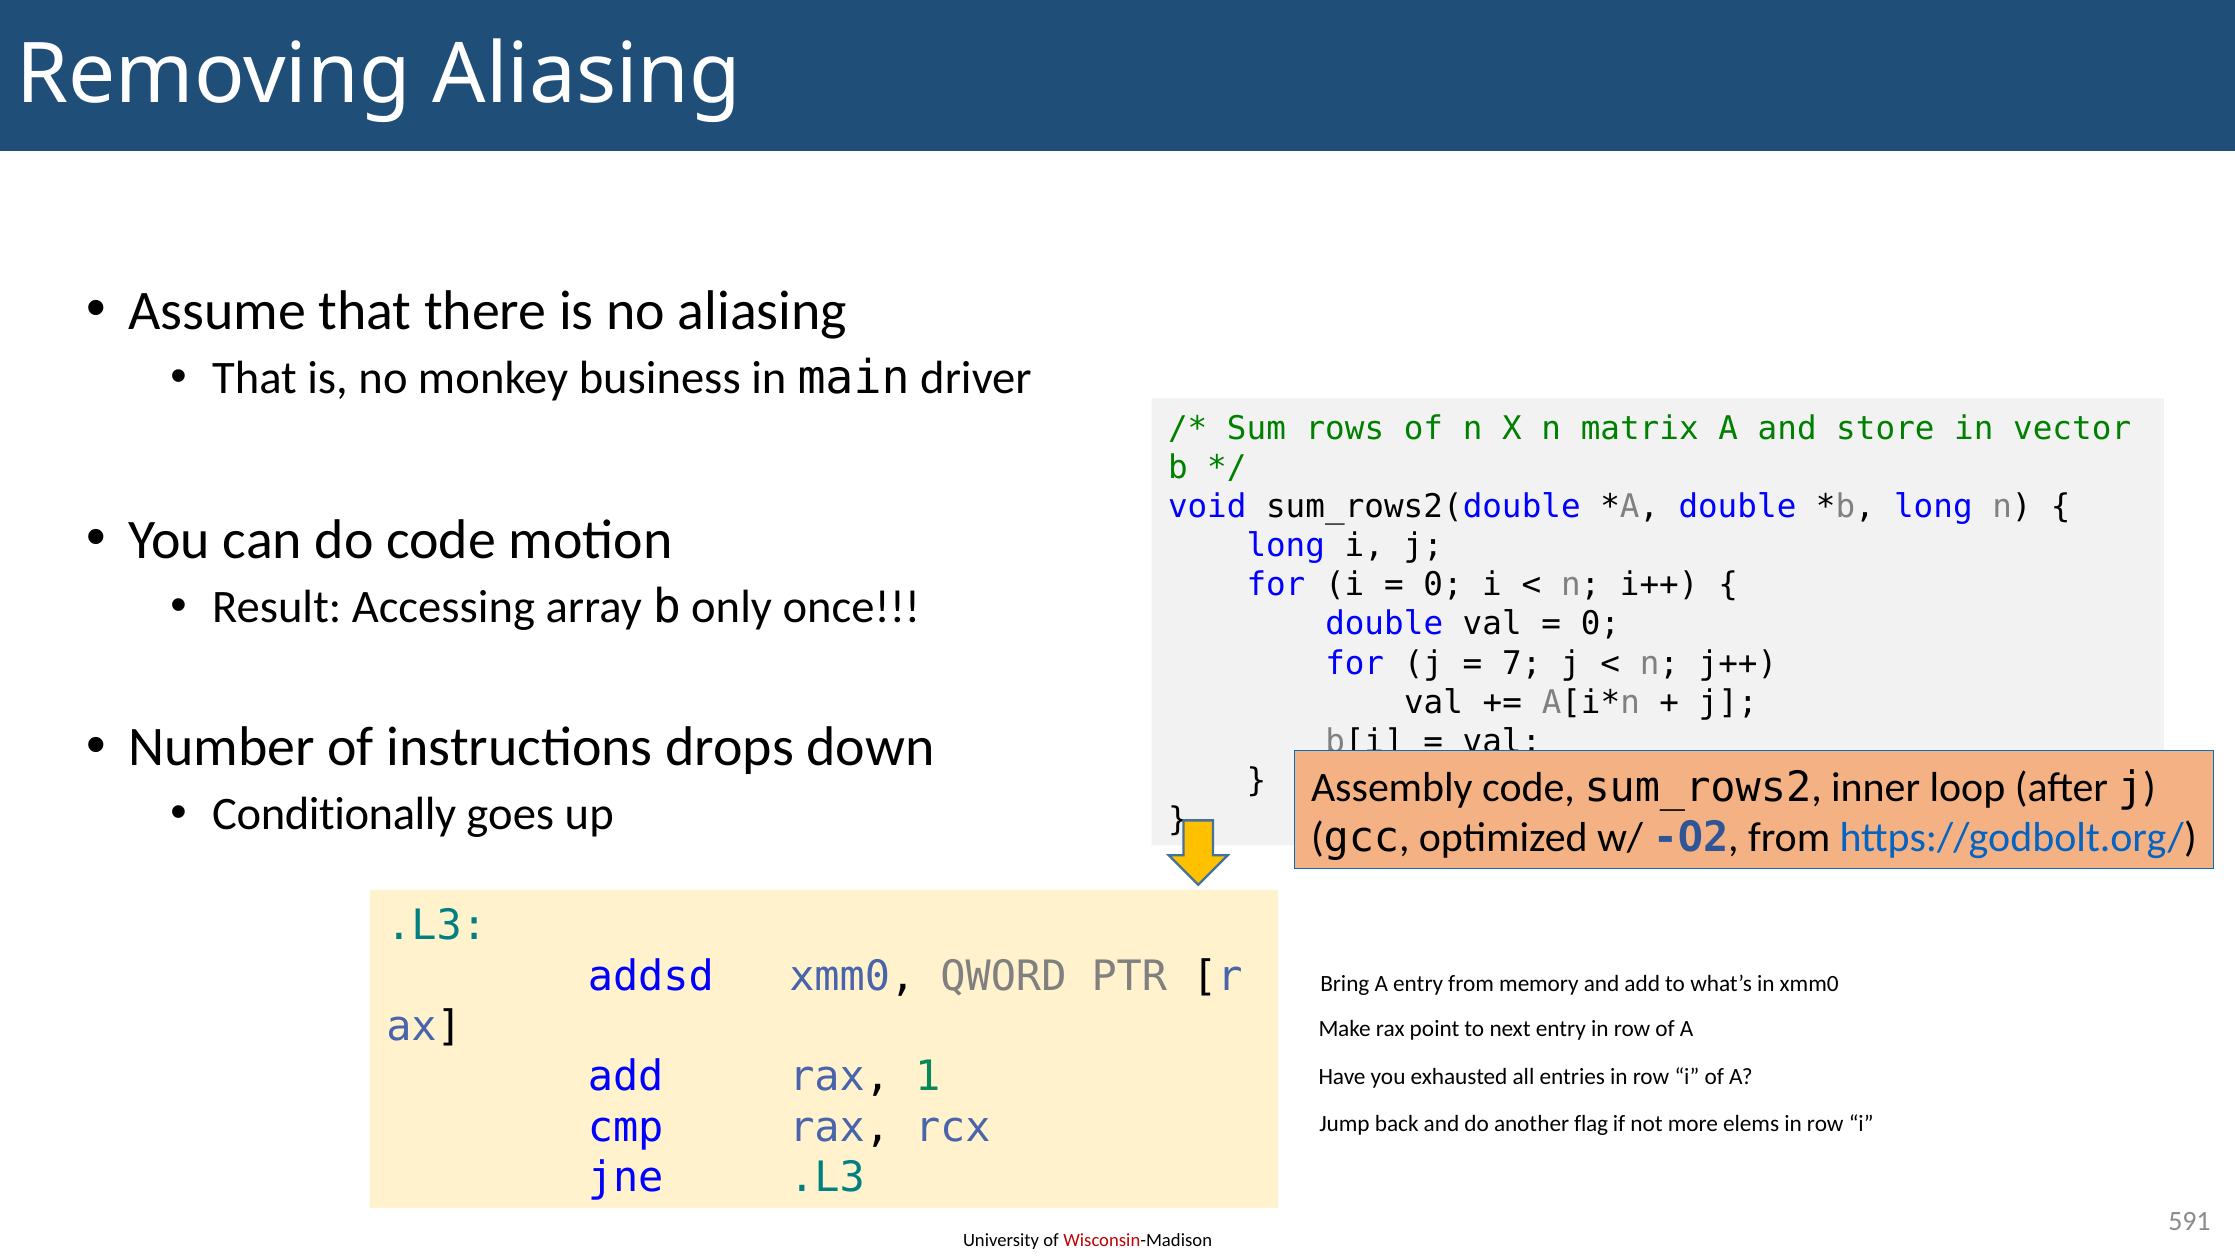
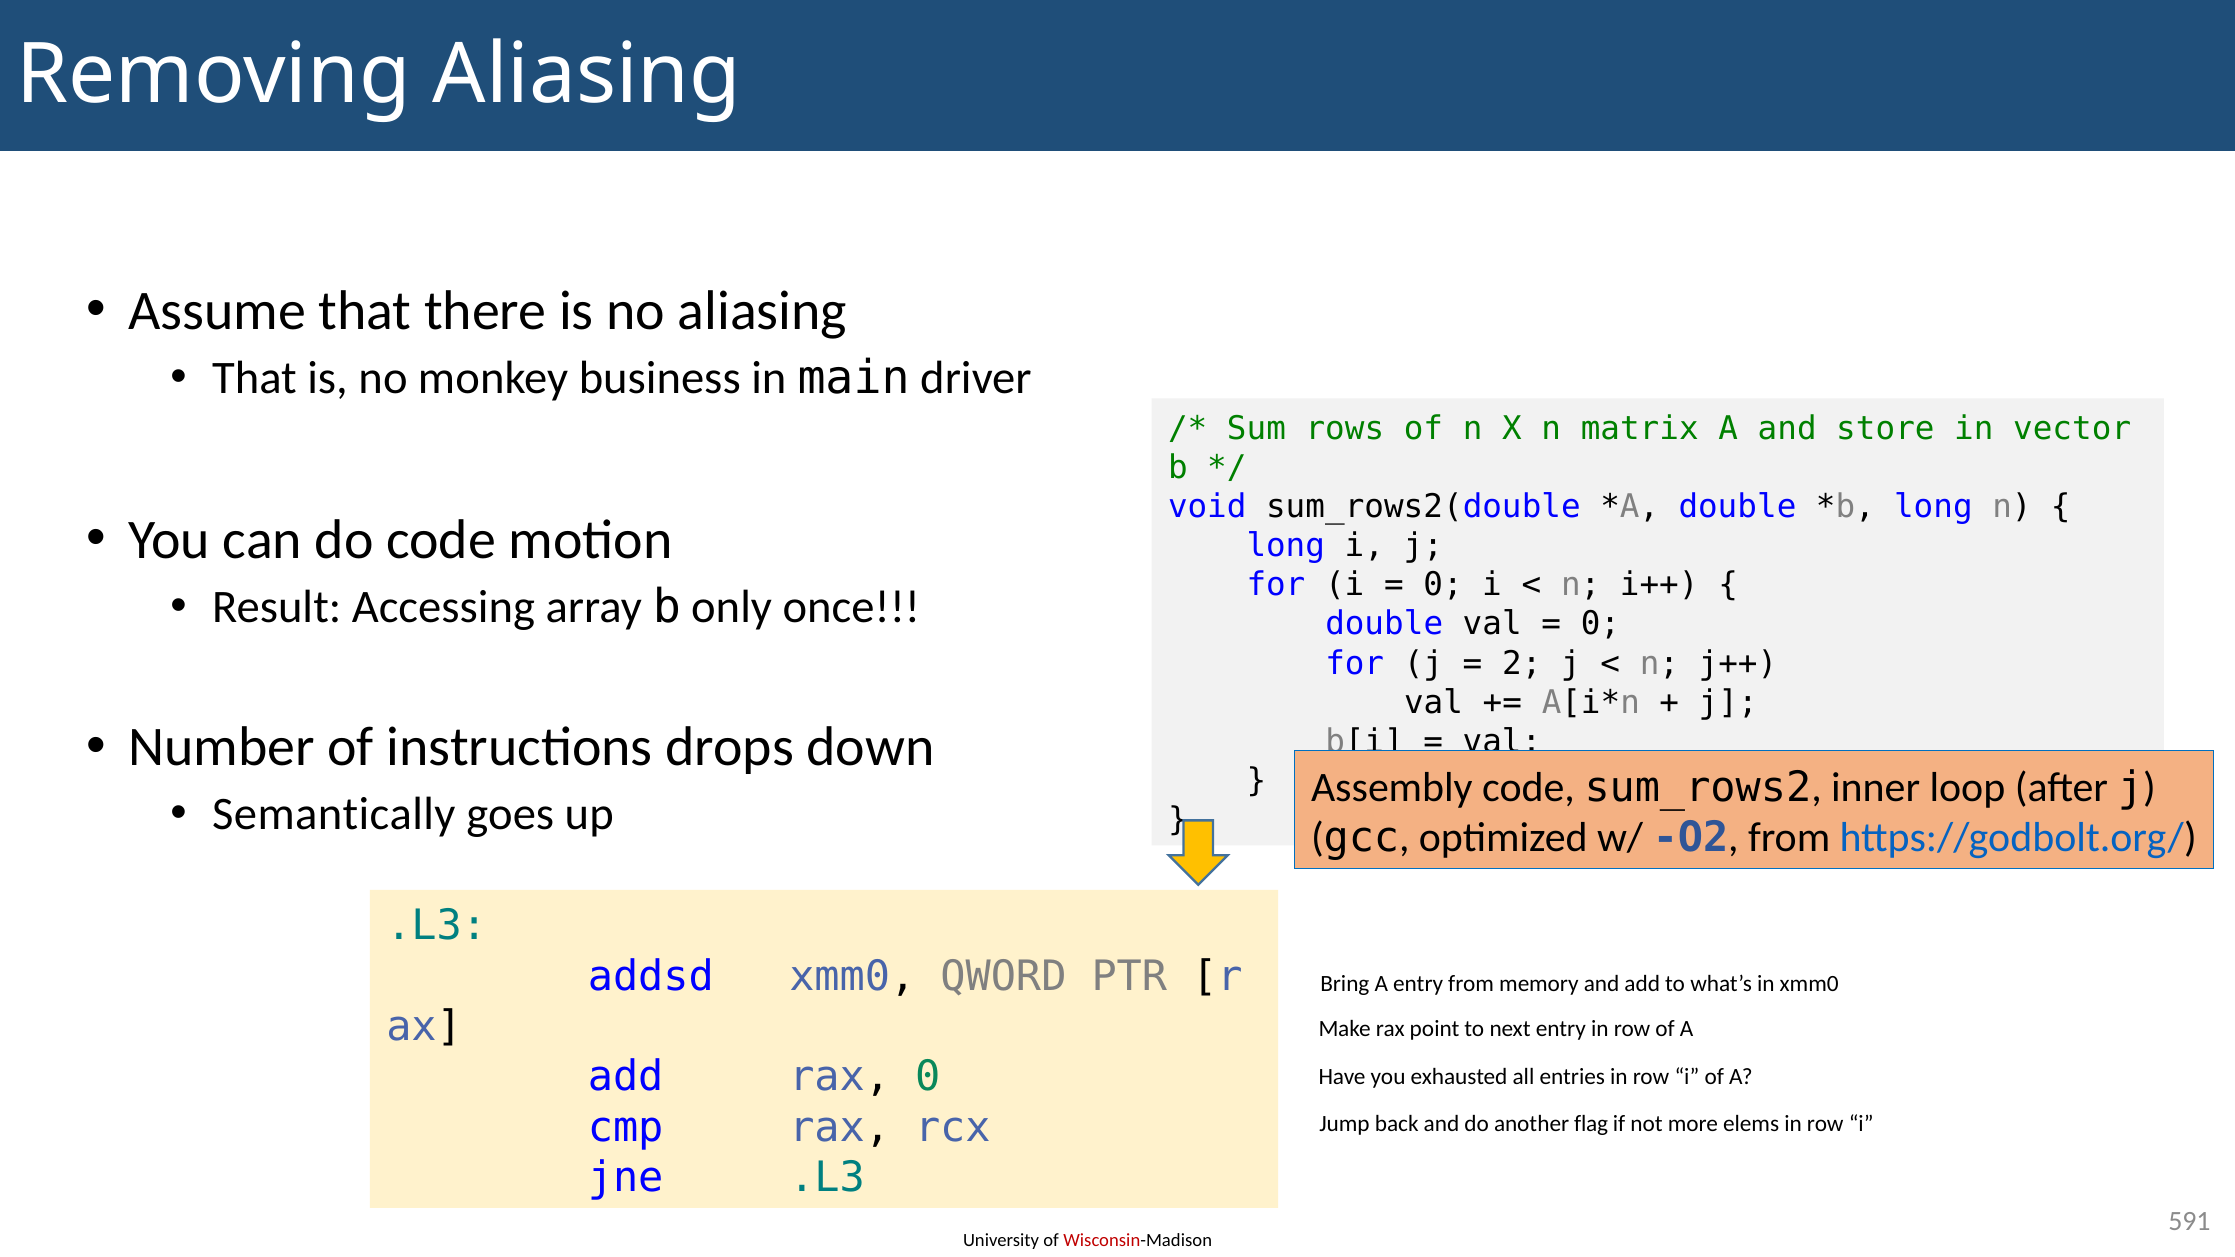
7: 7 -> 2
Conditionally: Conditionally -> Semantically
rax 1: 1 -> 0
